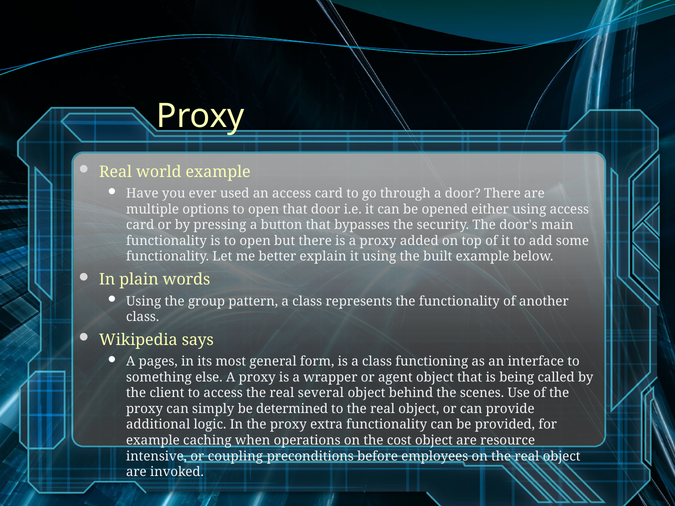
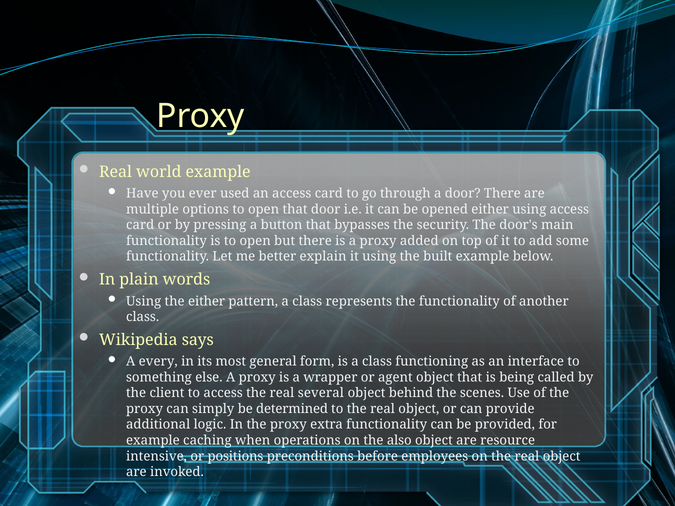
the group: group -> either
pages: pages -> every
cost: cost -> also
coupling: coupling -> positions
